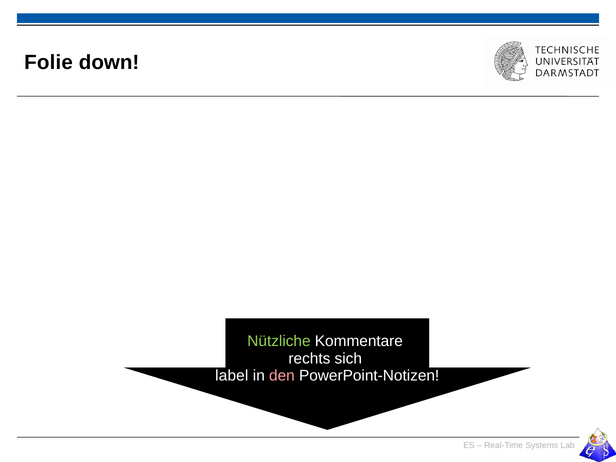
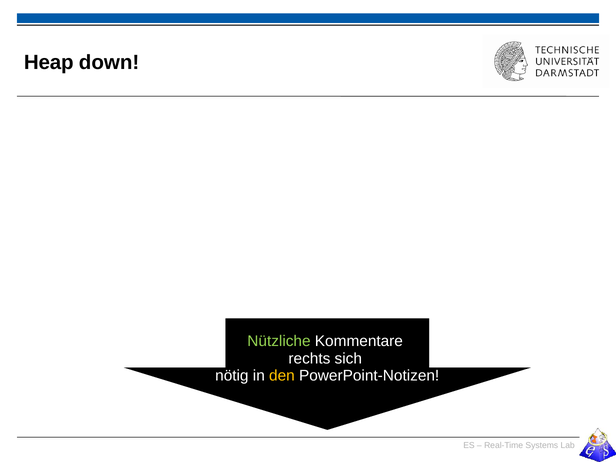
Folie: Folie -> Heap
label: label -> nötig
den colour: pink -> yellow
